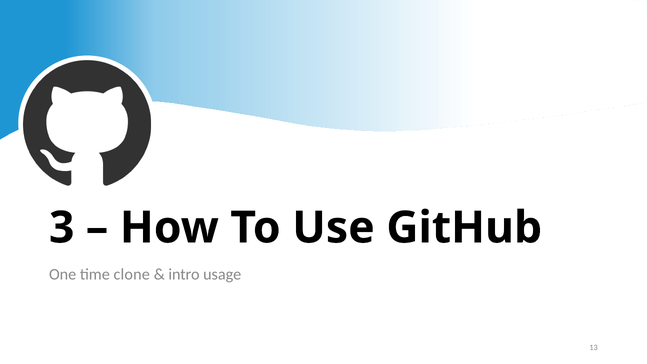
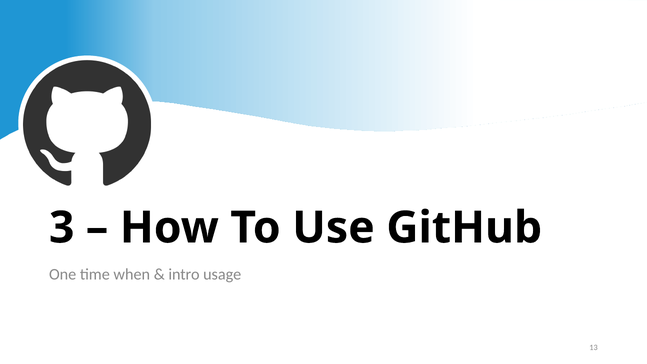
clone: clone -> when
